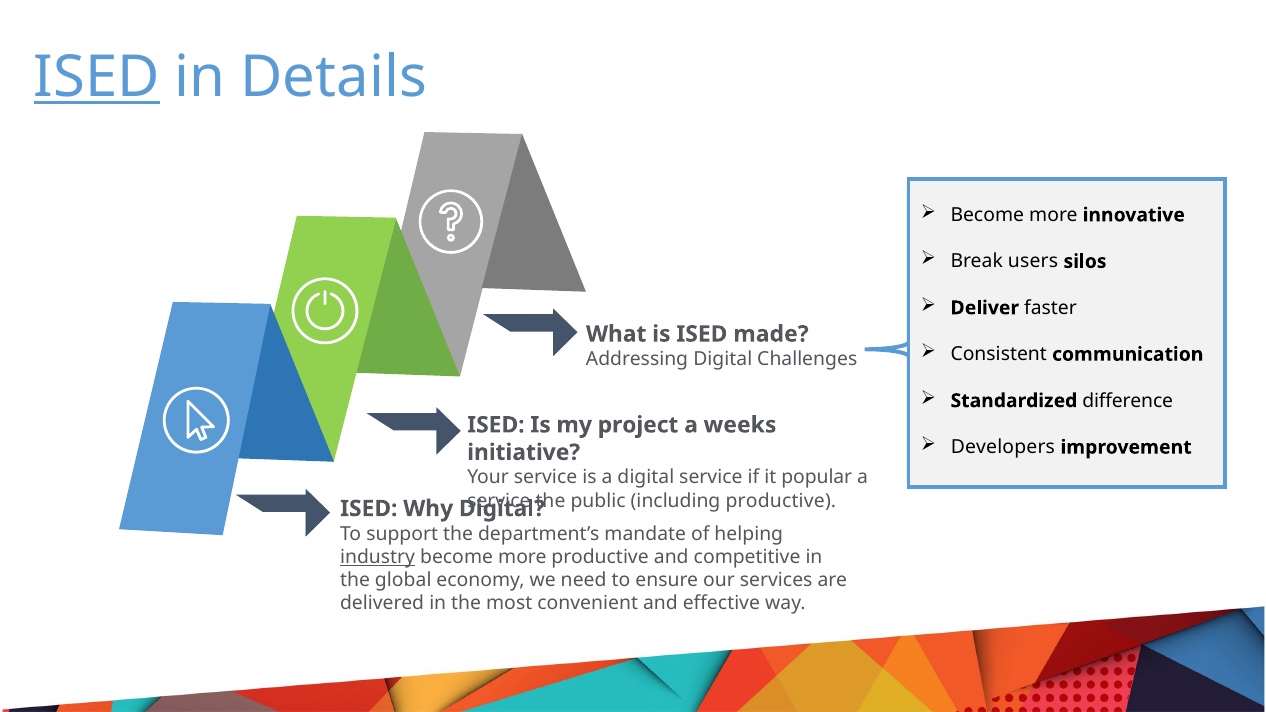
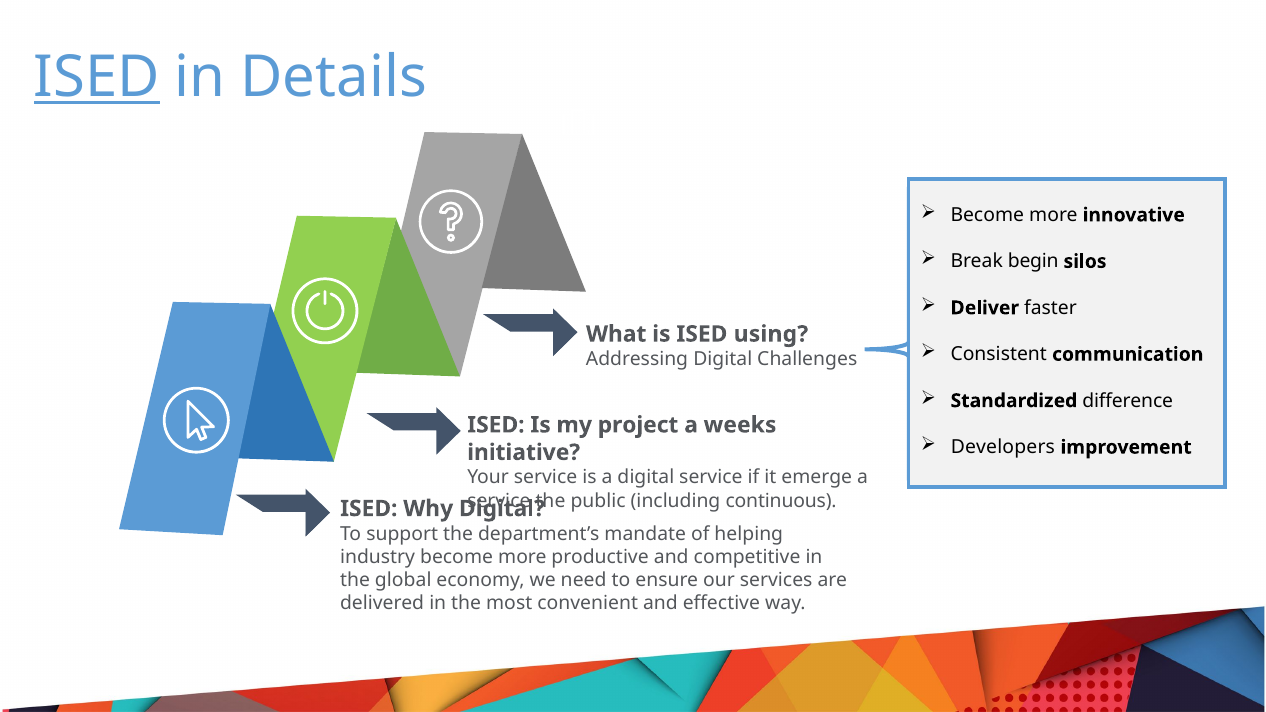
users: users -> begin
made: made -> using
popular: popular -> emerge
including productive: productive -> continuous
industry underline: present -> none
